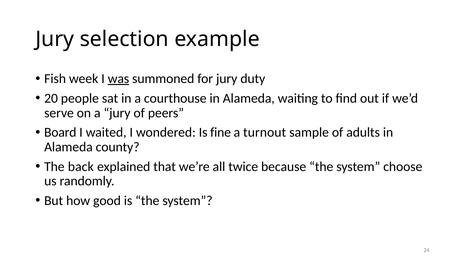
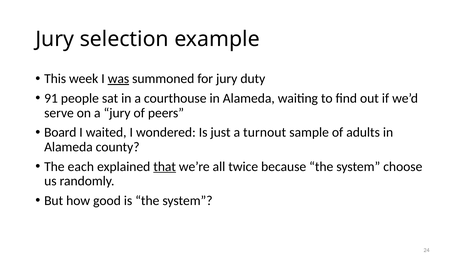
Fish: Fish -> This
20: 20 -> 91
fine: fine -> just
back: back -> each
that underline: none -> present
